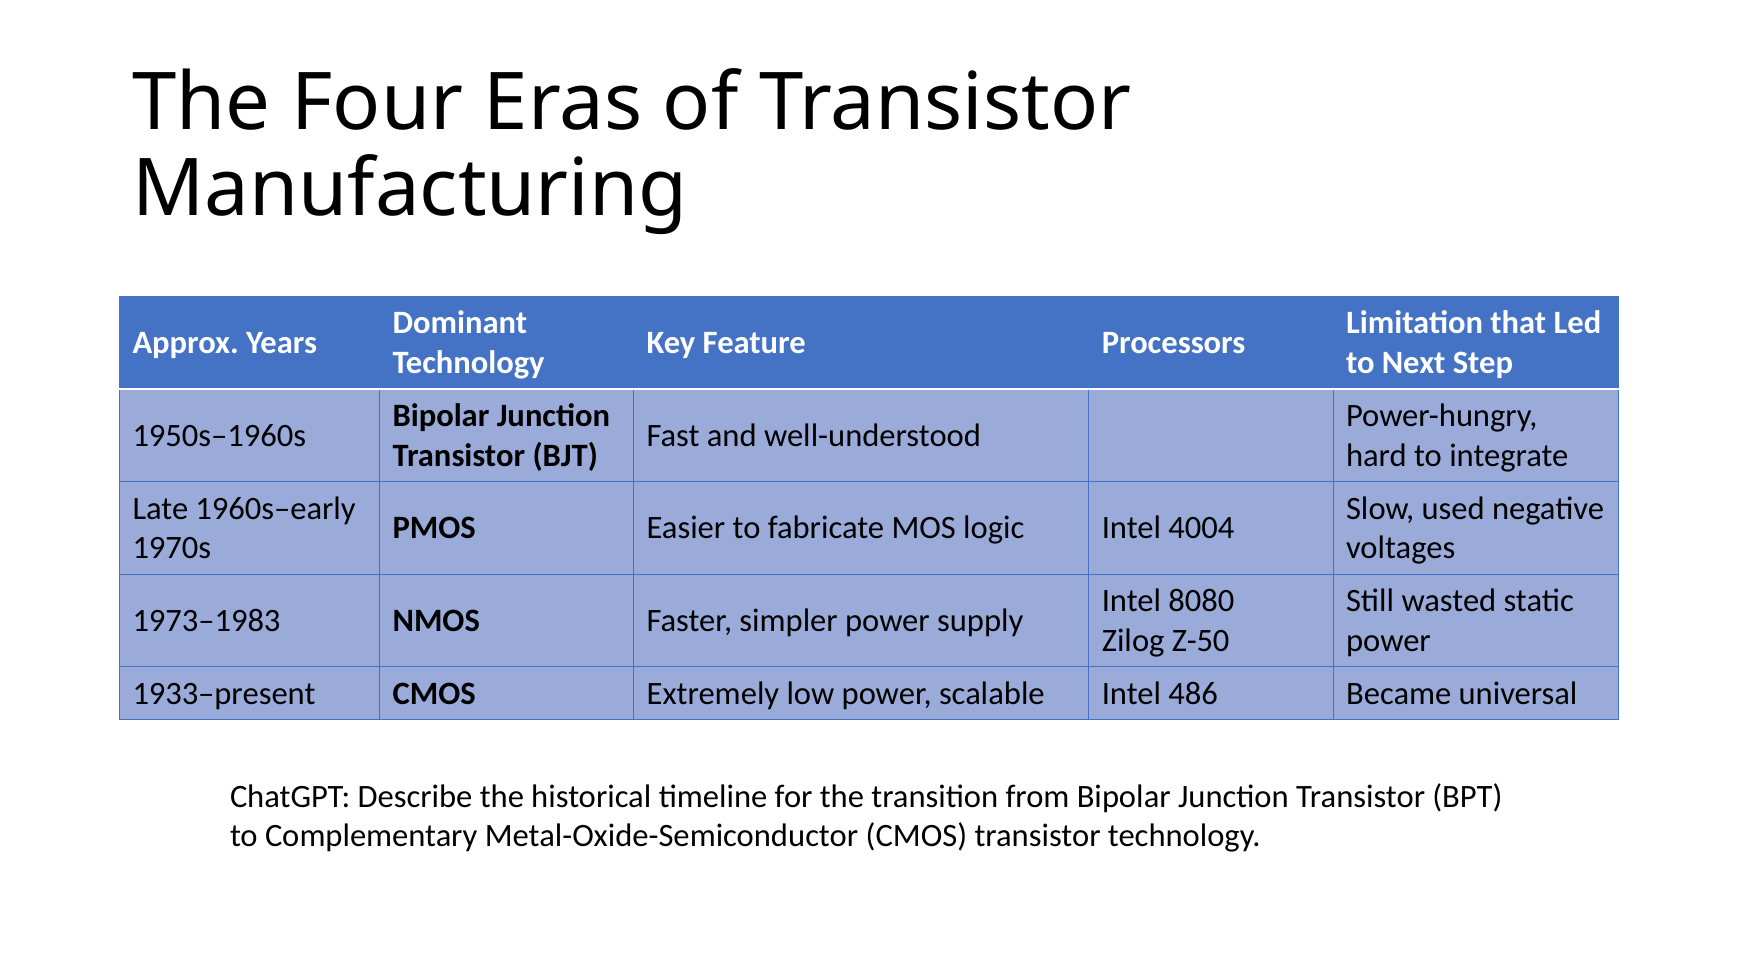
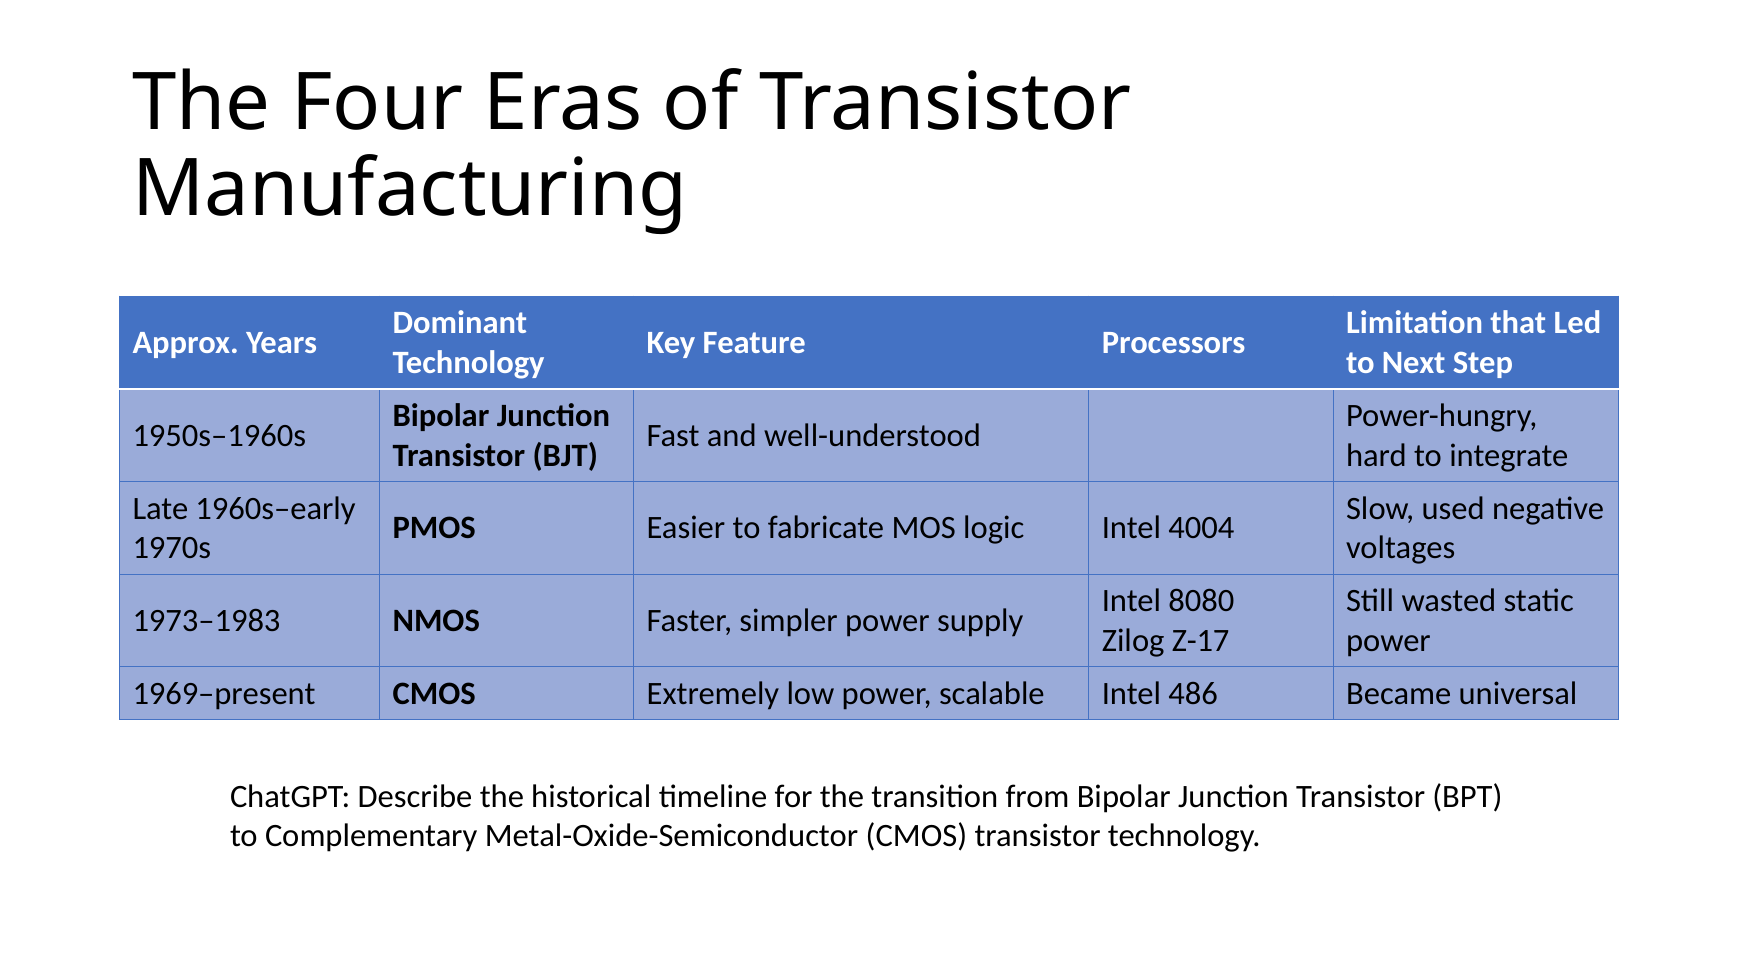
Z-50: Z-50 -> Z-17
1933–present: 1933–present -> 1969–present
